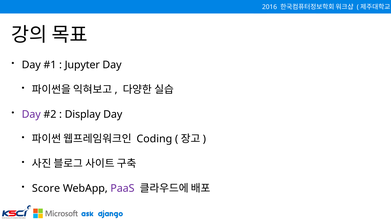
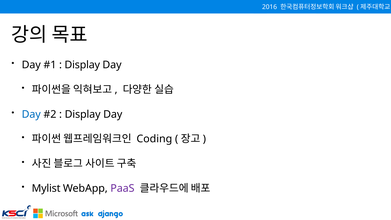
Jupyter at (82, 65): Jupyter -> Display
Day at (31, 114) colour: purple -> blue
Score: Score -> Mylist
